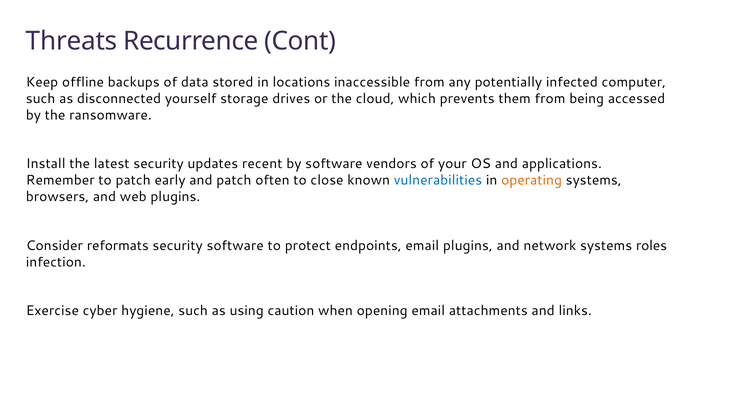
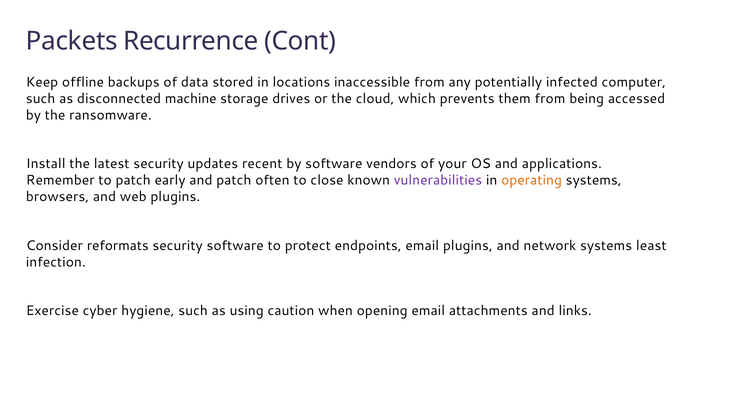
Threats: Threats -> Packets
yourself: yourself -> machine
vulnerabilities colour: blue -> purple
roles: roles -> least
